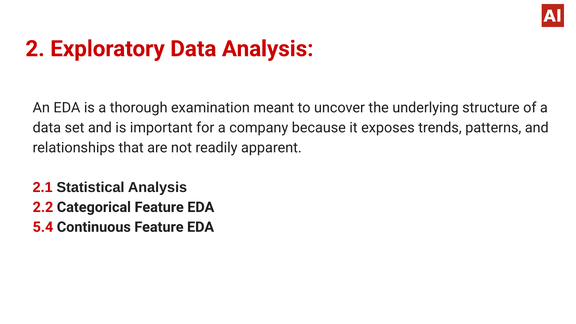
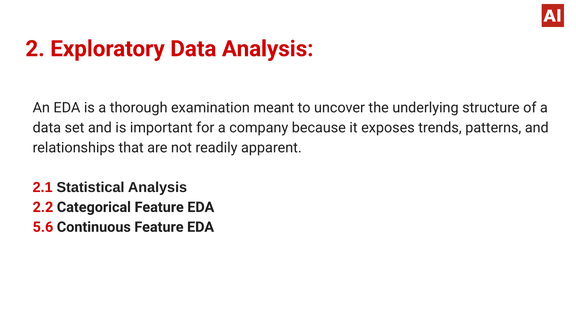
5.4: 5.4 -> 5.6
